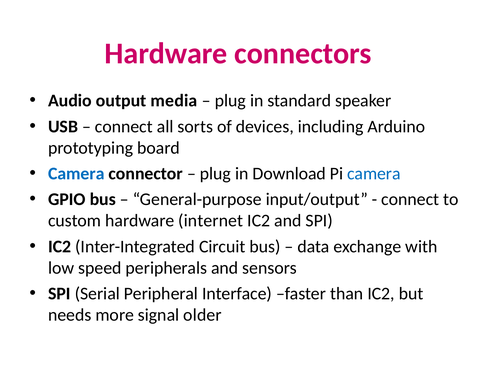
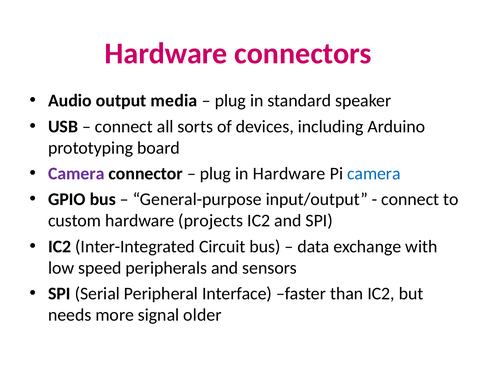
Camera at (76, 173) colour: blue -> purple
in Download: Download -> Hardware
internet: internet -> projects
